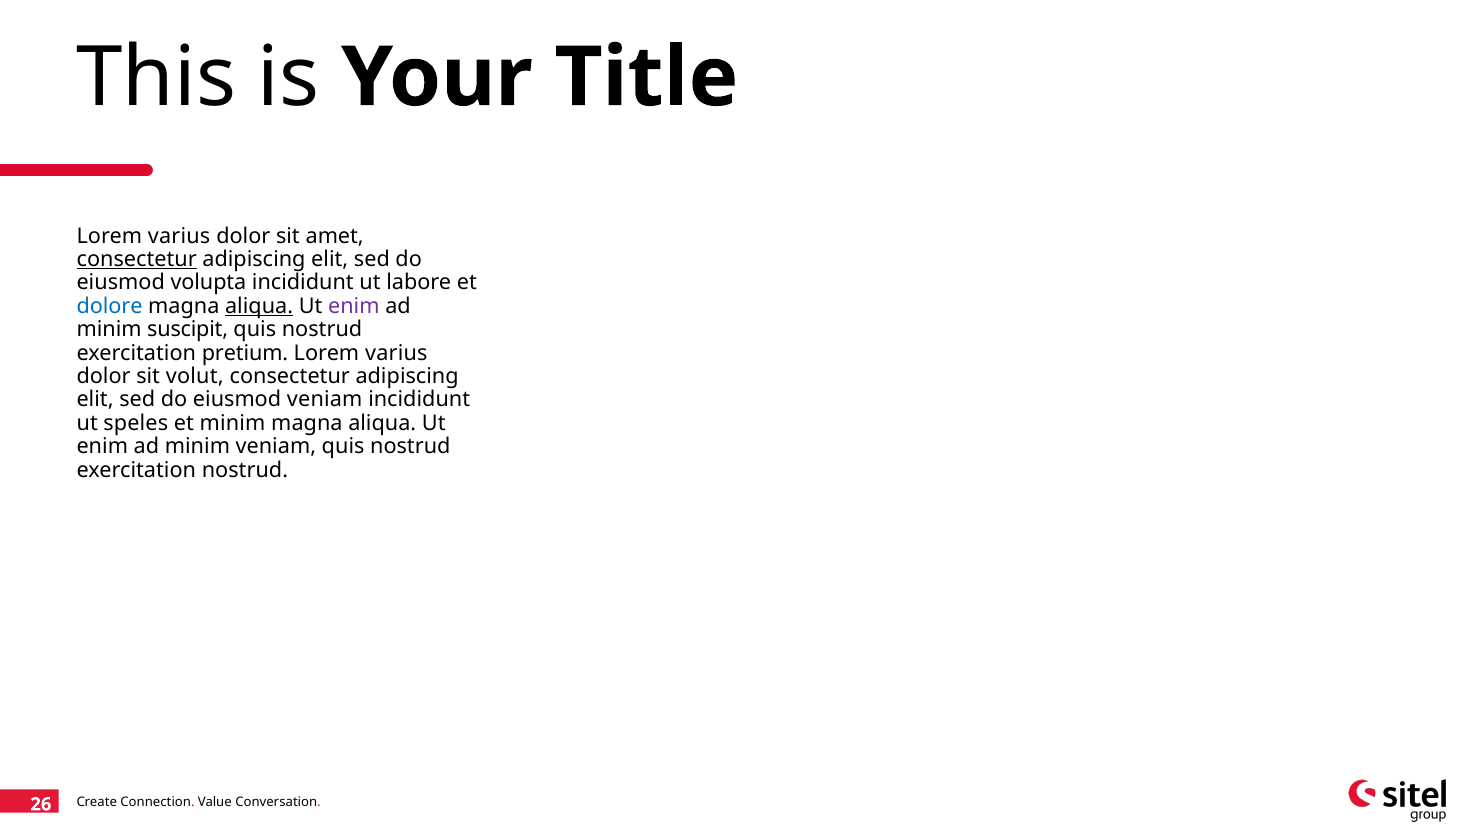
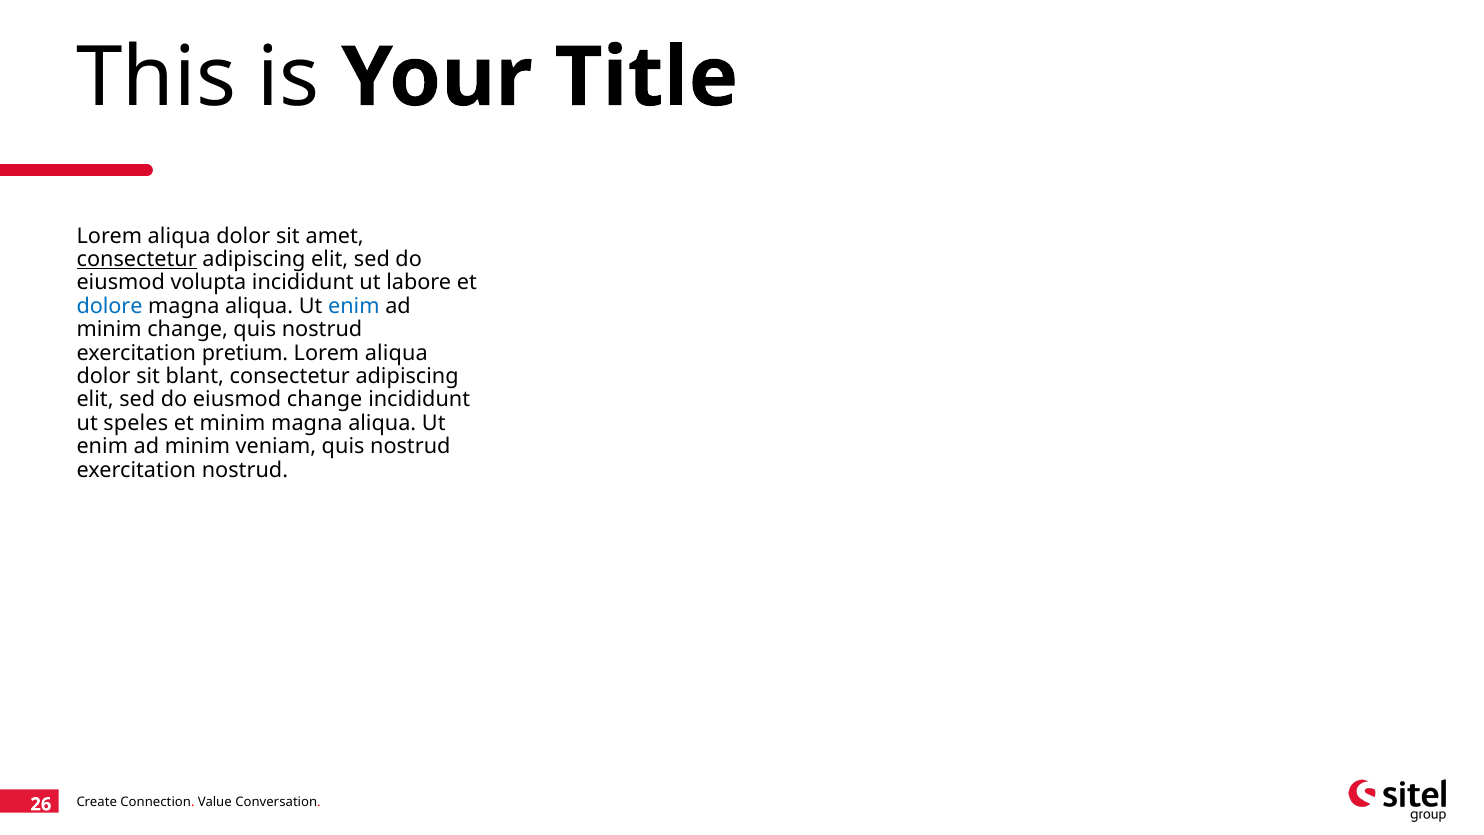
varius at (179, 236): varius -> aliqua
aliqua at (259, 306) underline: present -> none
enim at (354, 306) colour: purple -> blue
minim suscipit: suscipit -> change
varius at (396, 353): varius -> aliqua
volut: volut -> blant
eiusmod veniam: veniam -> change
